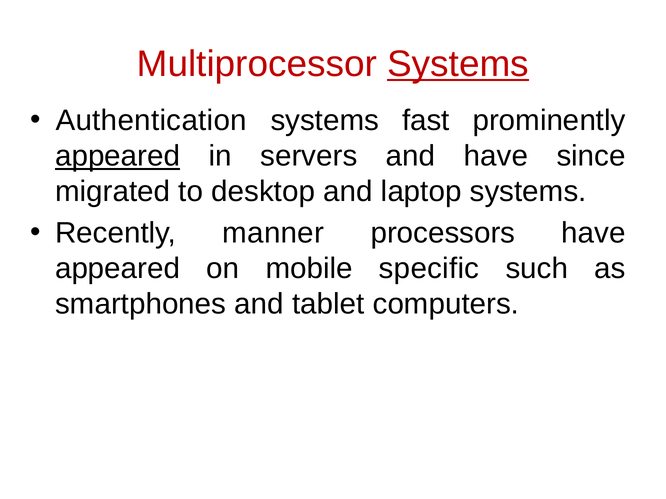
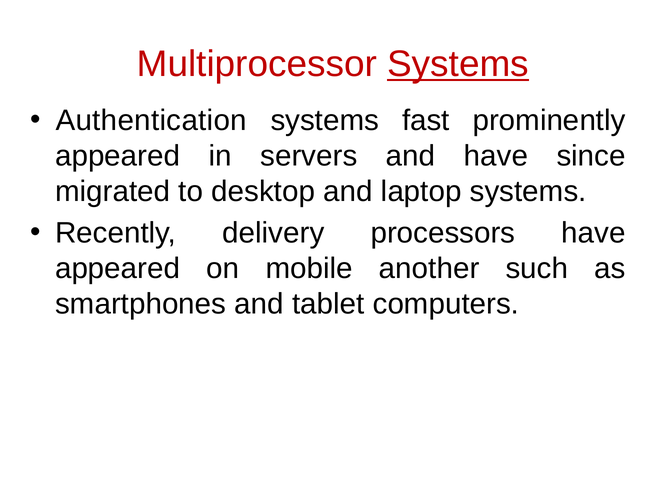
appeared at (118, 156) underline: present -> none
manner: manner -> delivery
specific: specific -> another
